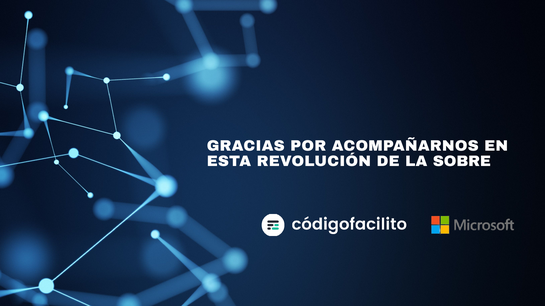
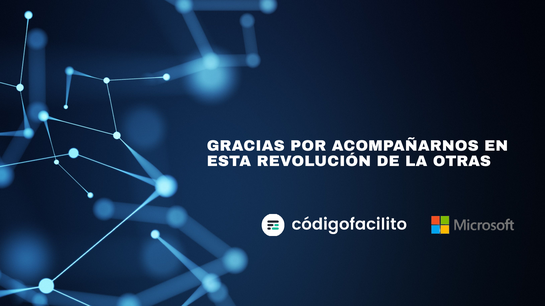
SOBRE: SOBRE -> OTRAS
